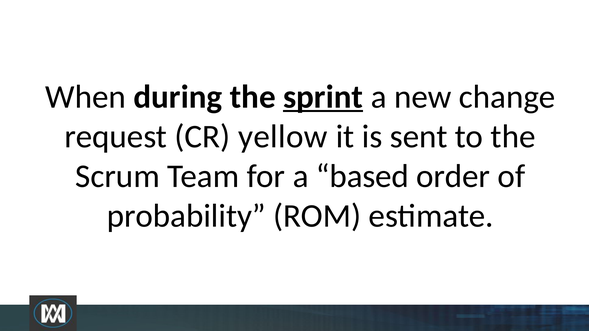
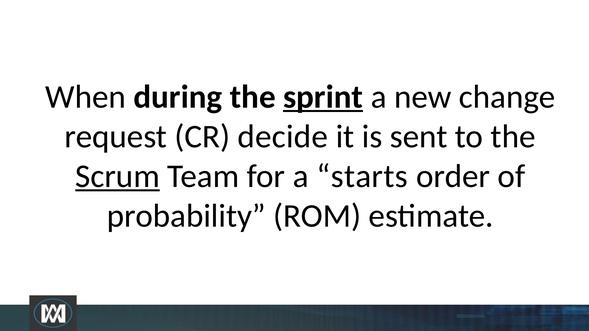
yellow: yellow -> decide
Scrum underline: none -> present
based: based -> starts
